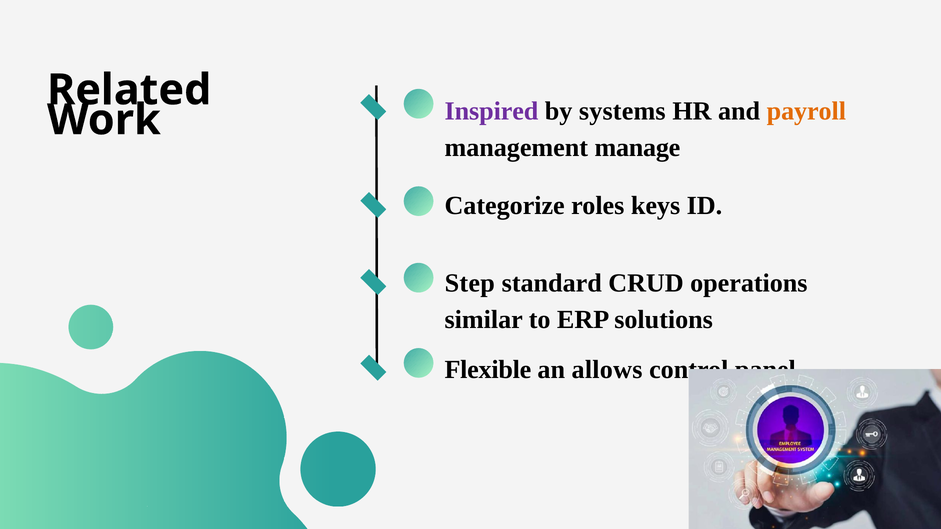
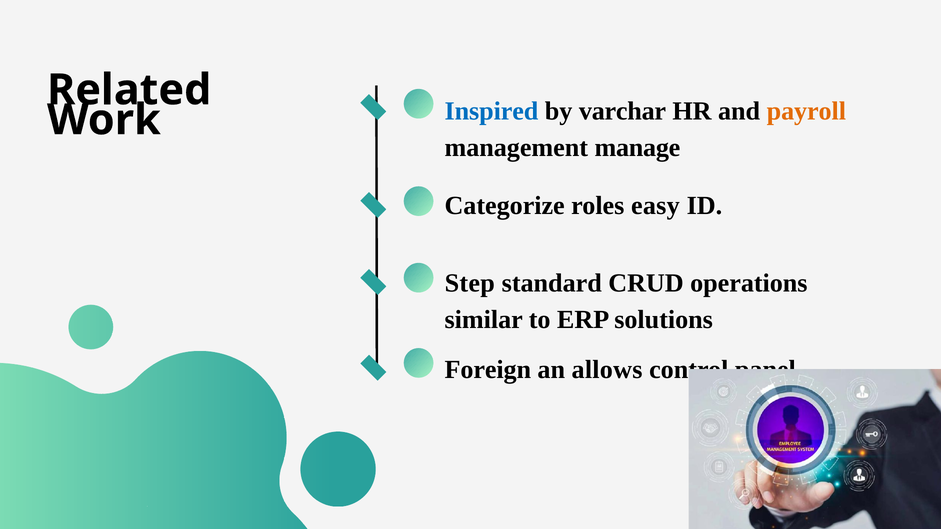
Inspired colour: purple -> blue
systems: systems -> varchar
keys: keys -> easy
Flexible: Flexible -> Foreign
